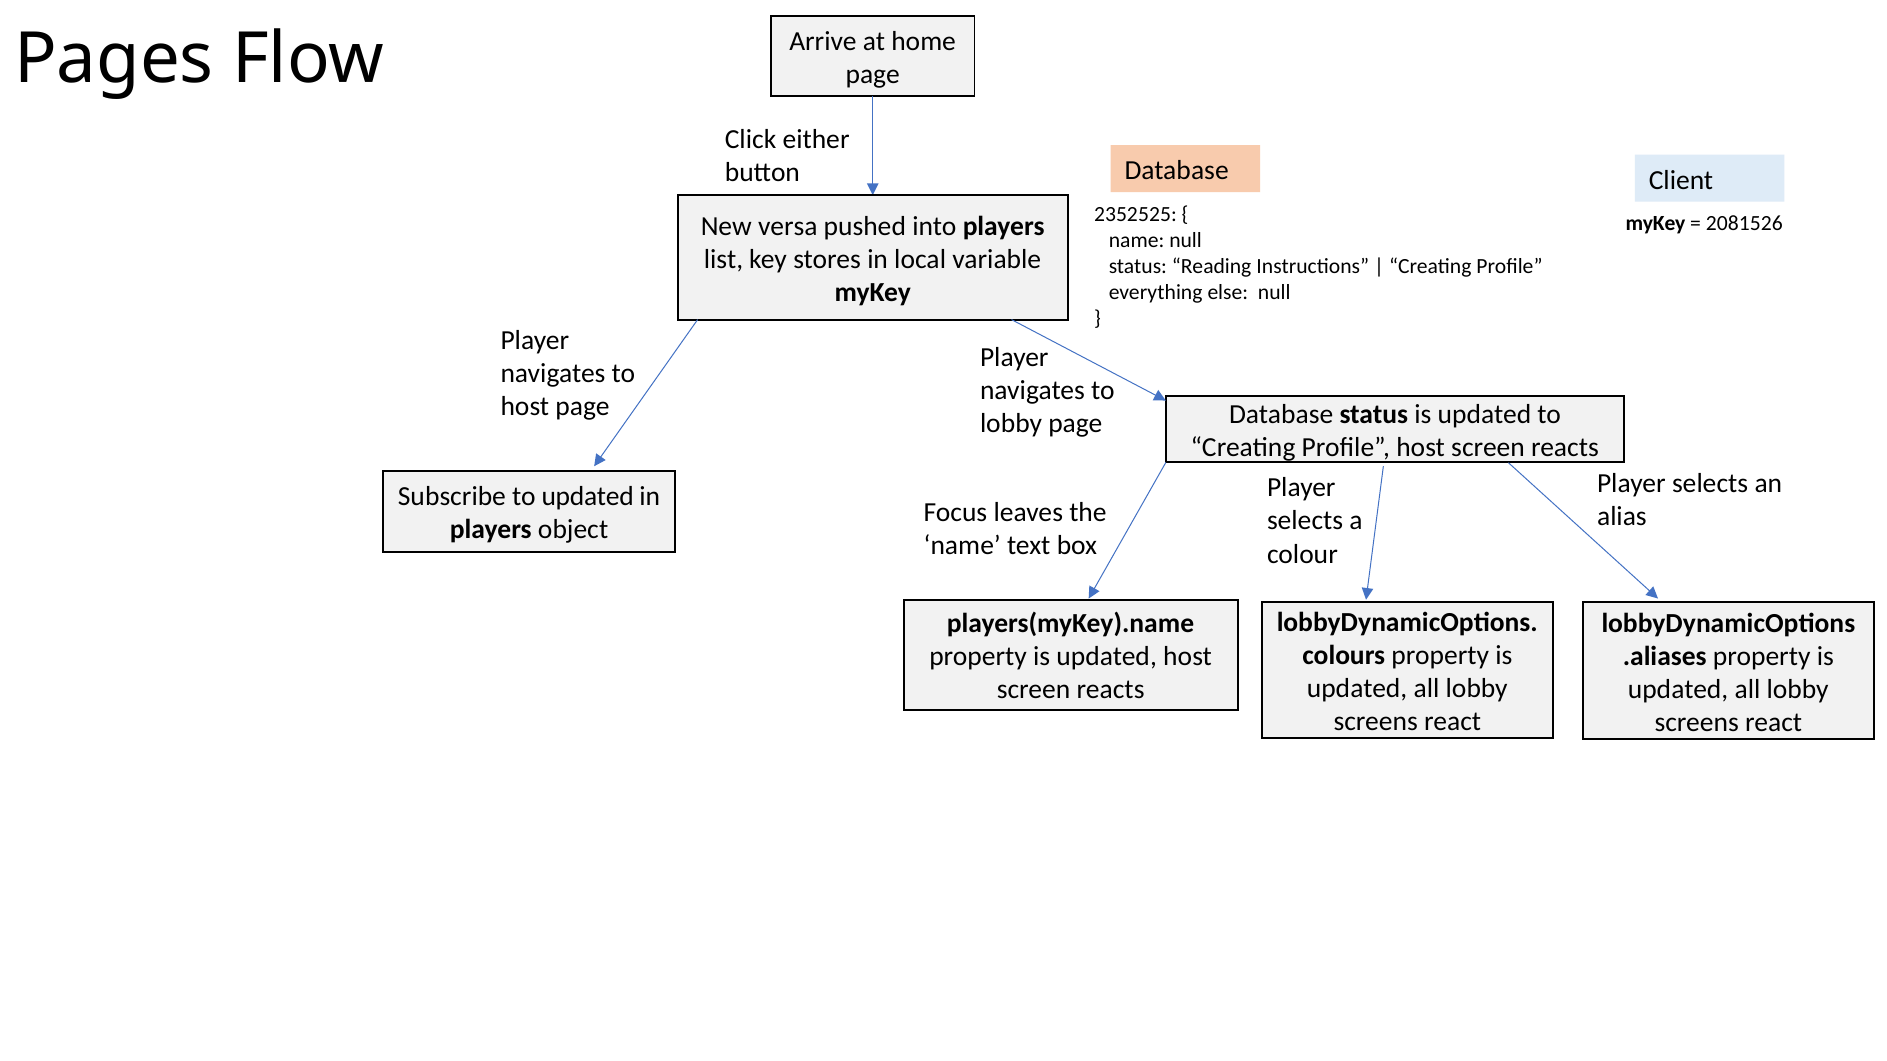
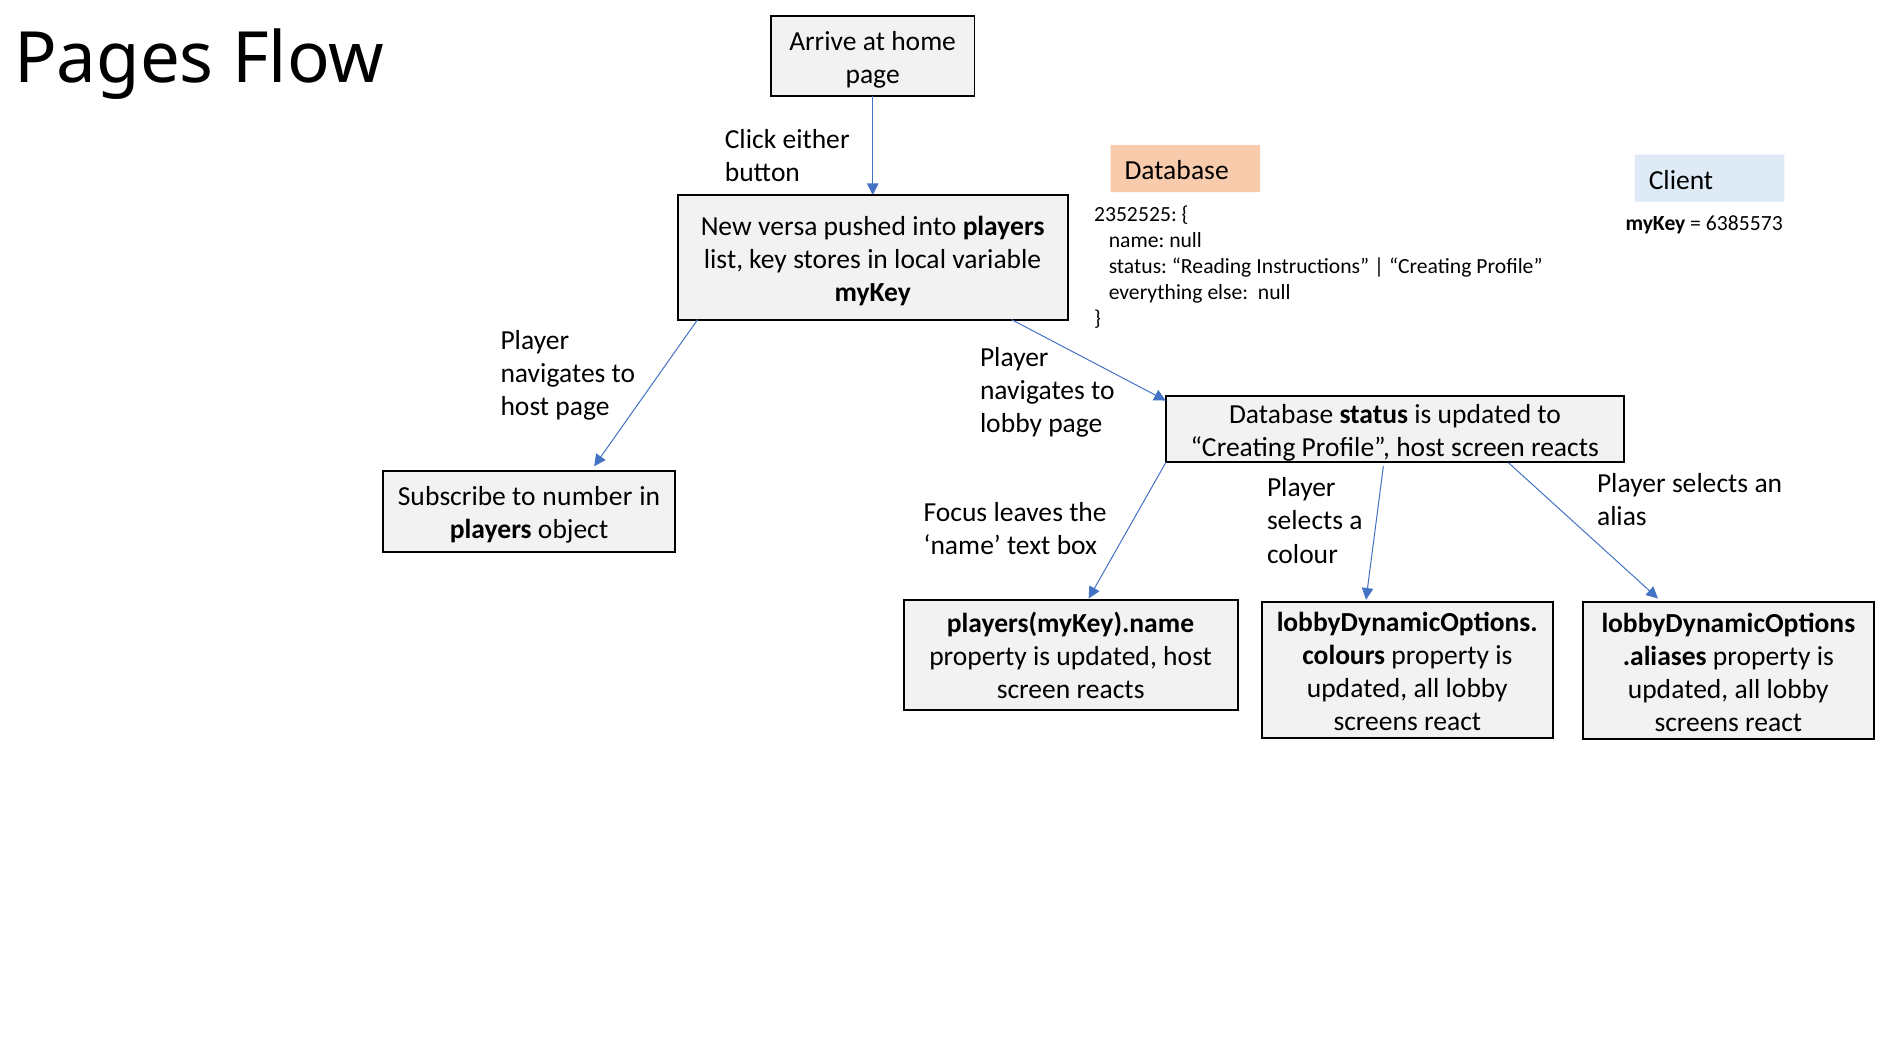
2081526: 2081526 -> 6385573
to updated: updated -> number
